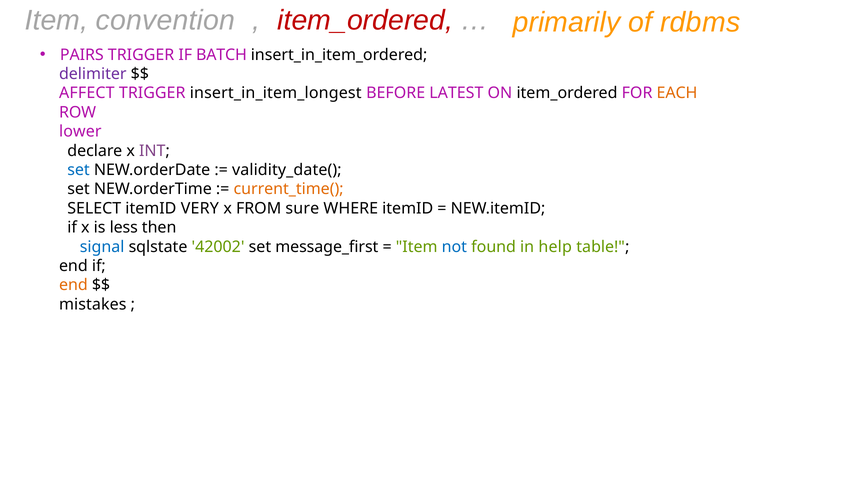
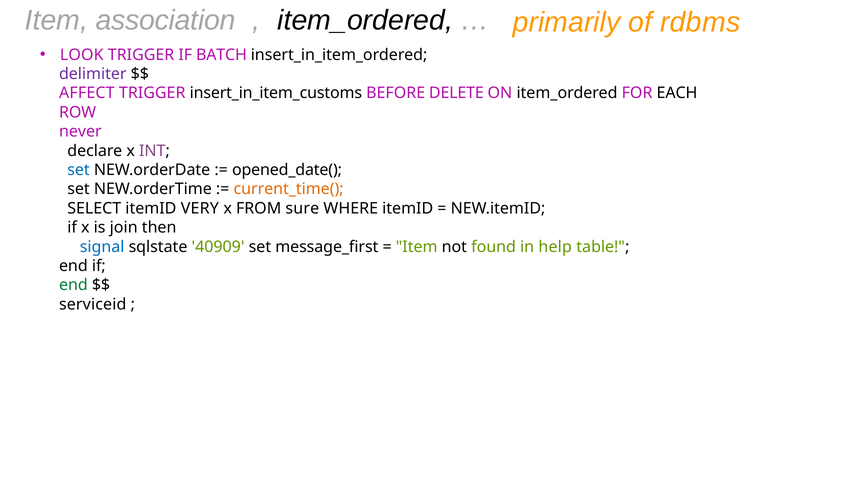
convention: convention -> association
item_ordered at (365, 20) colour: red -> black
PAIRS: PAIRS -> LOOK
insert_in_item_longest: insert_in_item_longest -> insert_in_item_customs
LATEST: LATEST -> DELETE
EACH colour: orange -> black
lower: lower -> never
validity_date(: validity_date( -> opened_date(
less: less -> join
42002: 42002 -> 40909
not colour: blue -> black
end at (73, 285) colour: orange -> green
mistakes: mistakes -> serviceid
